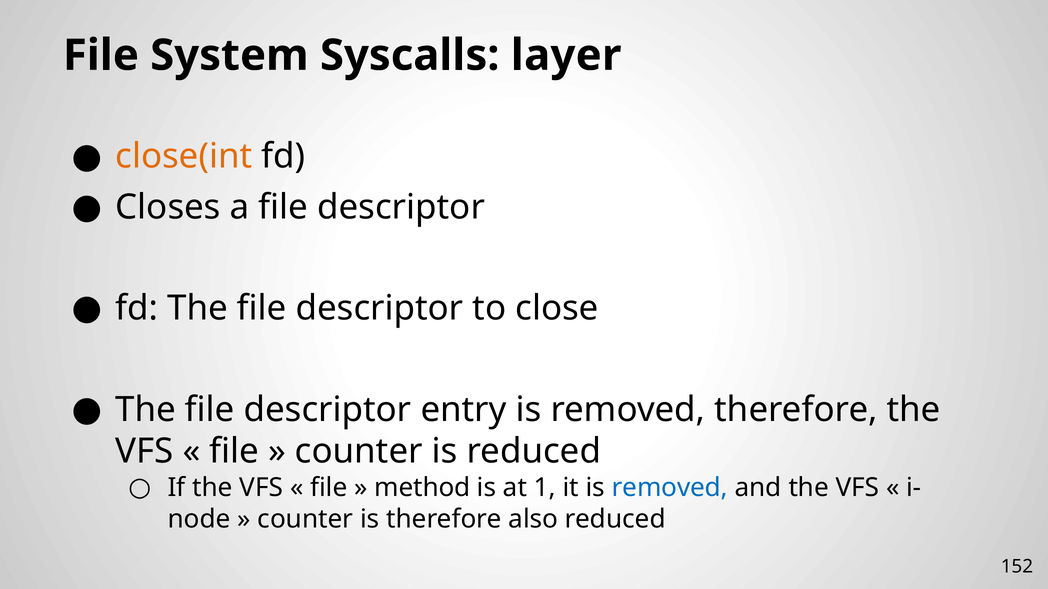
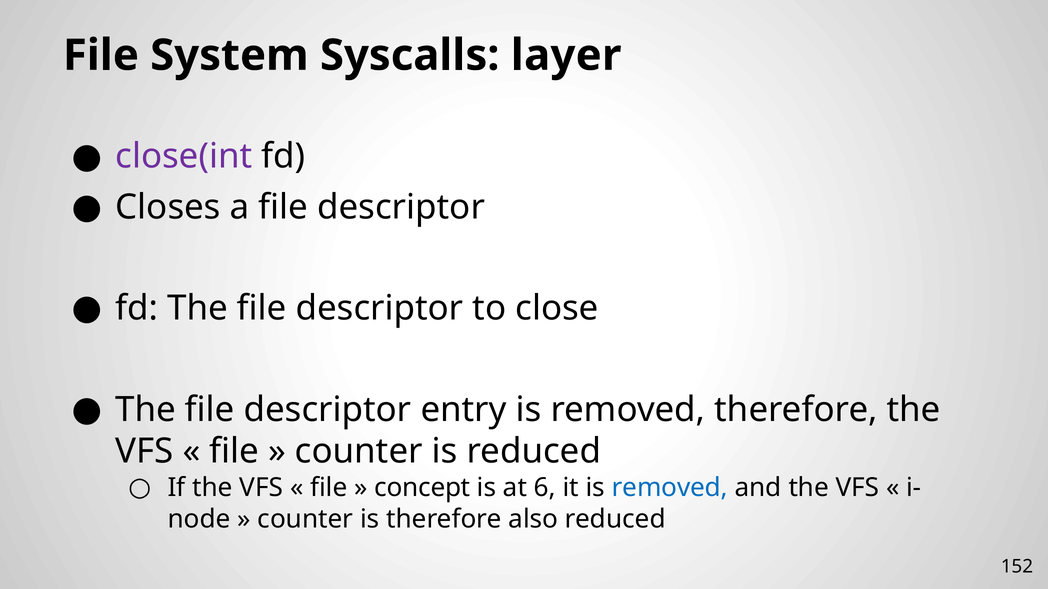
close(int colour: orange -> purple
method: method -> concept
1: 1 -> 6
